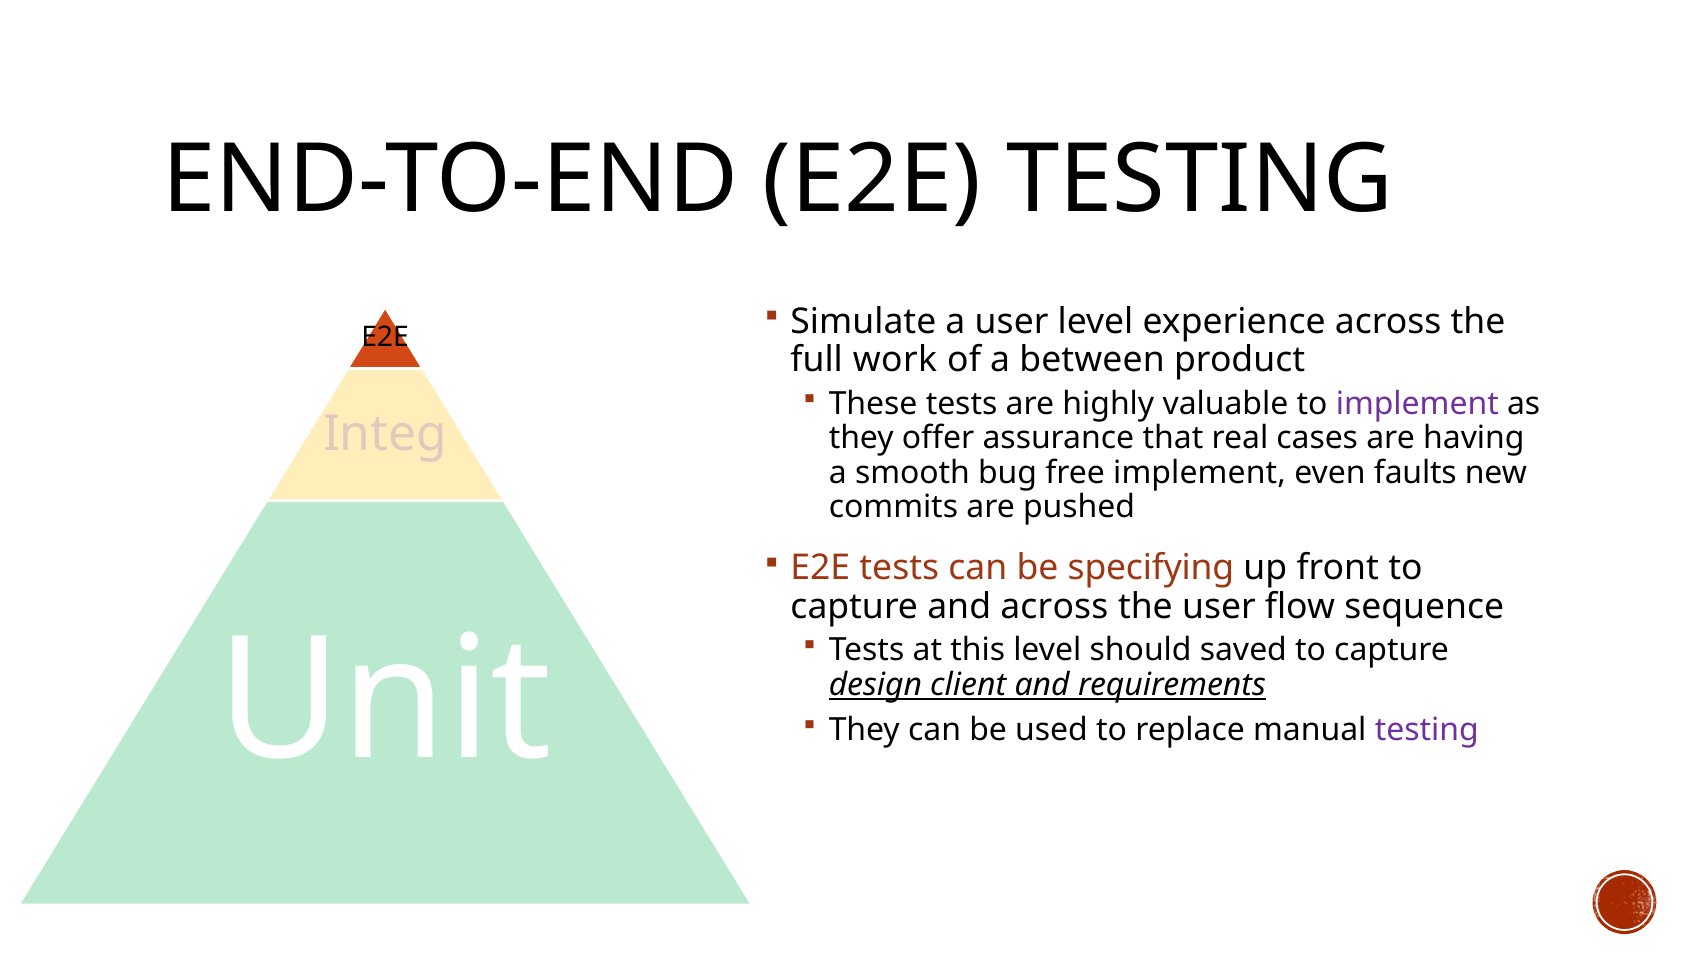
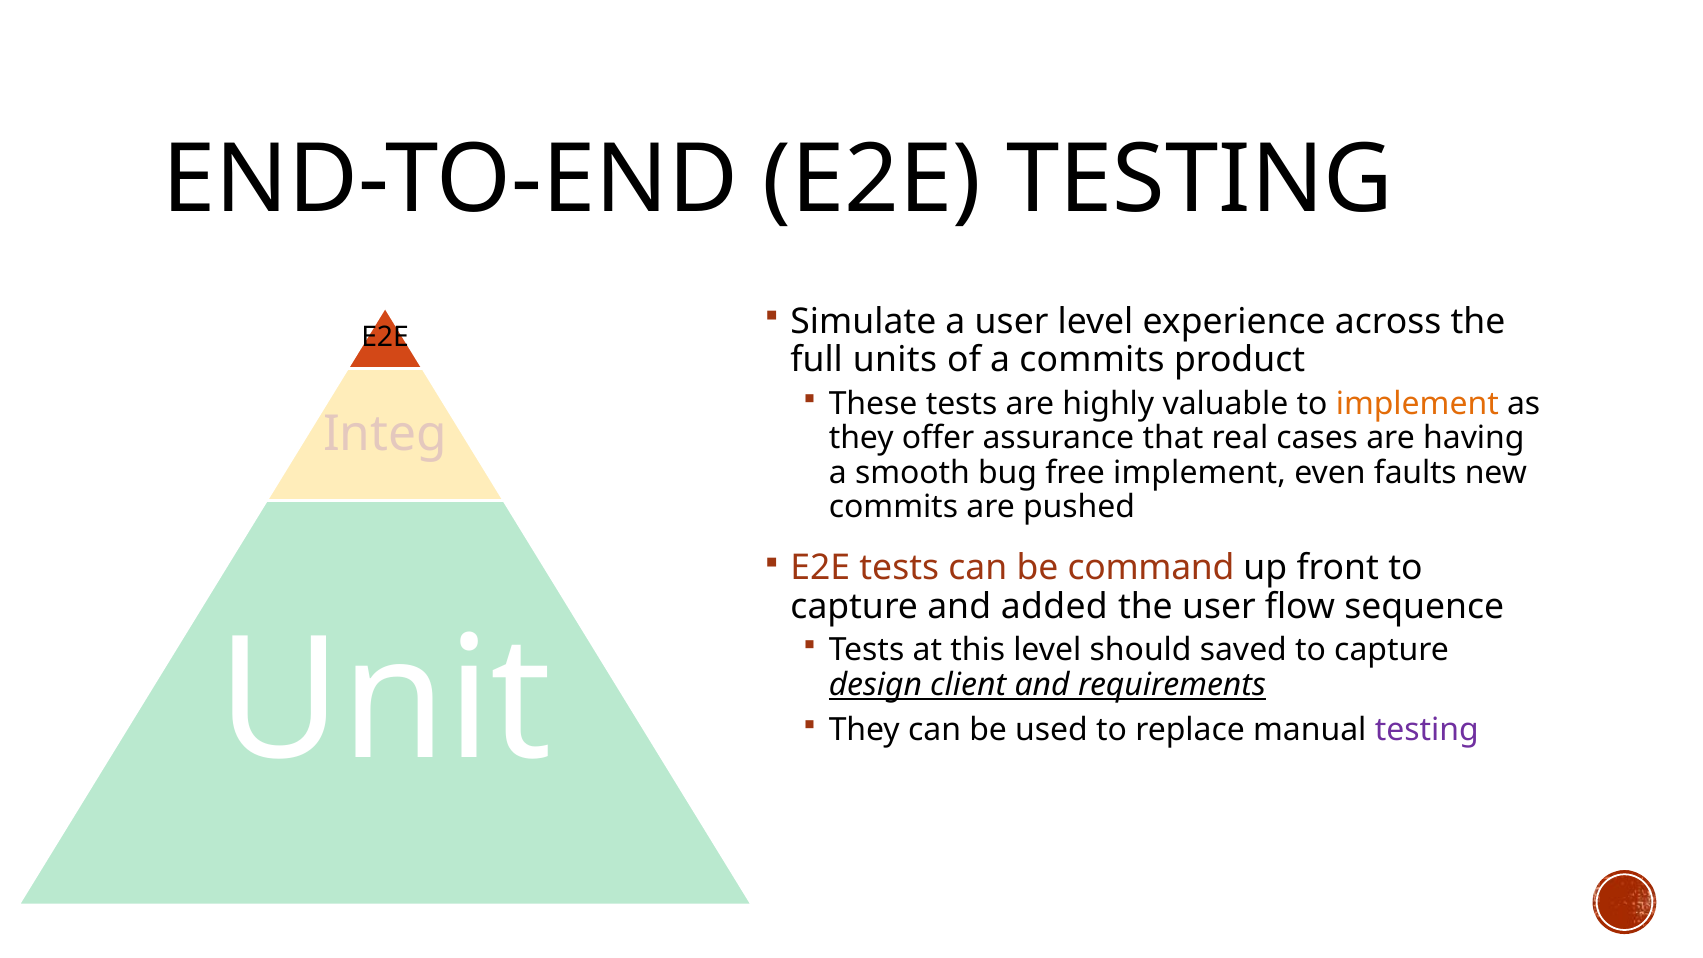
work: work -> units
a between: between -> commits
implement at (1417, 404) colour: purple -> orange
specifying: specifying -> command
and across: across -> added
